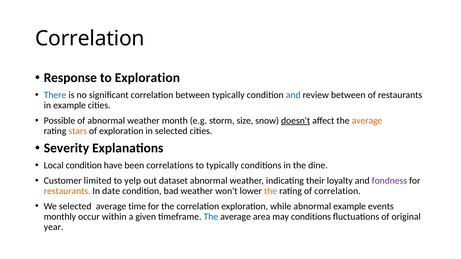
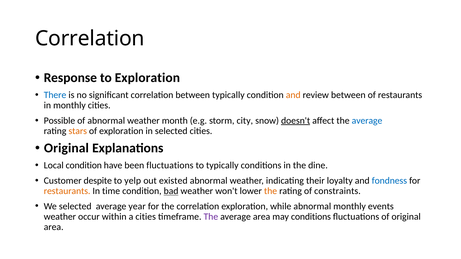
and at (293, 95) colour: blue -> orange
in example: example -> monthly
size: size -> city
average at (367, 121) colour: orange -> blue
Severity at (66, 148): Severity -> Original
been correlations: correlations -> fluctuations
limited: limited -> despite
dataset: dataset -> existed
fondness colour: purple -> blue
date: date -> time
bad underline: none -> present
of correlation: correlation -> constraints
time: time -> year
abnormal example: example -> monthly
monthly at (60, 217): monthly -> weather
a given: given -> cities
The at (211, 217) colour: blue -> purple
year at (54, 227): year -> area
